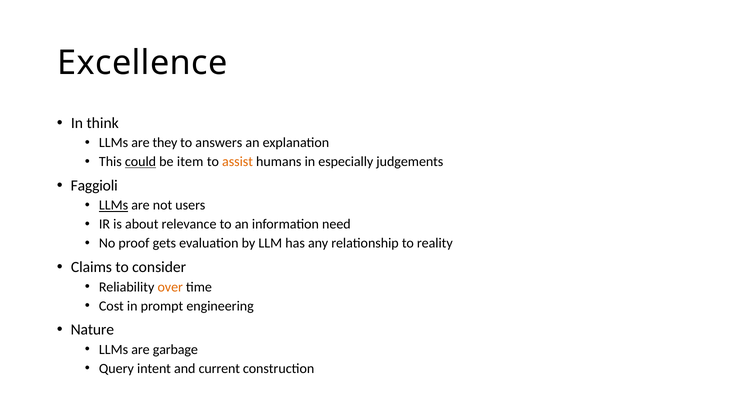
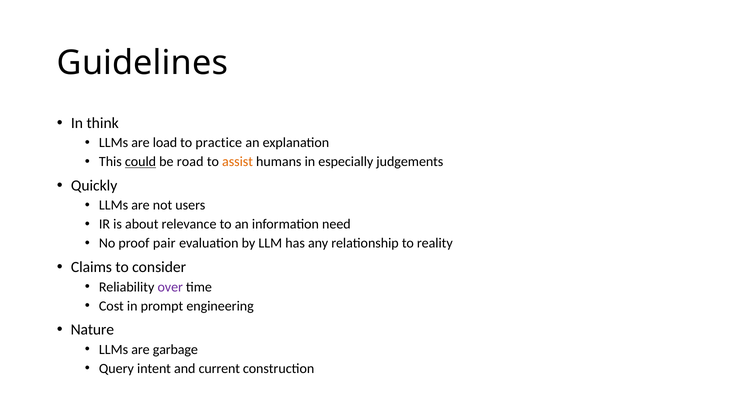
Excellence: Excellence -> Guidelines
they: they -> load
answers: answers -> practice
item: item -> road
Faggioli: Faggioli -> Quickly
LLMs at (114, 205) underline: present -> none
gets: gets -> pair
over colour: orange -> purple
